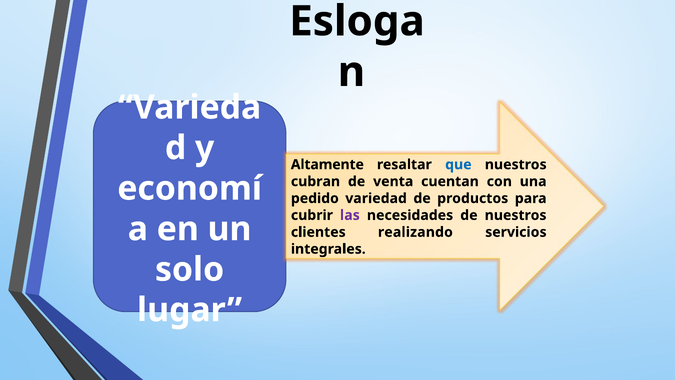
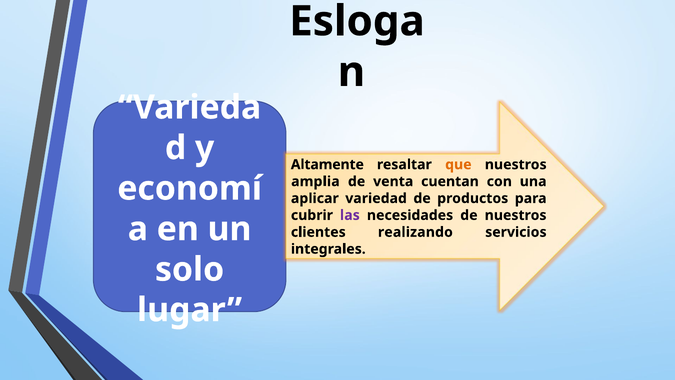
que colour: blue -> orange
cubran: cubran -> amplia
pedido: pedido -> aplicar
